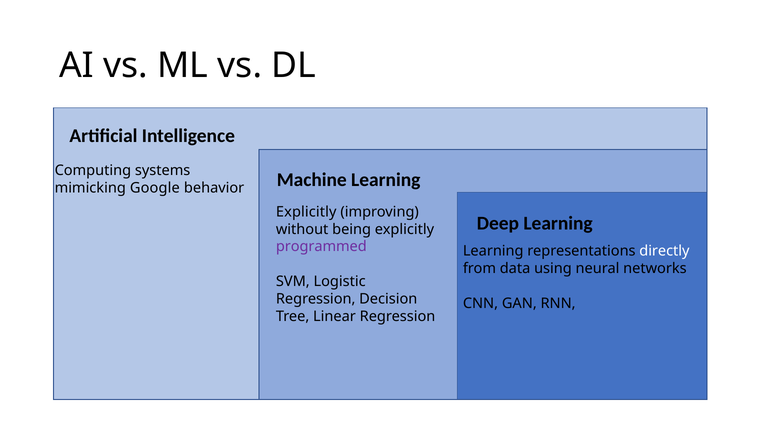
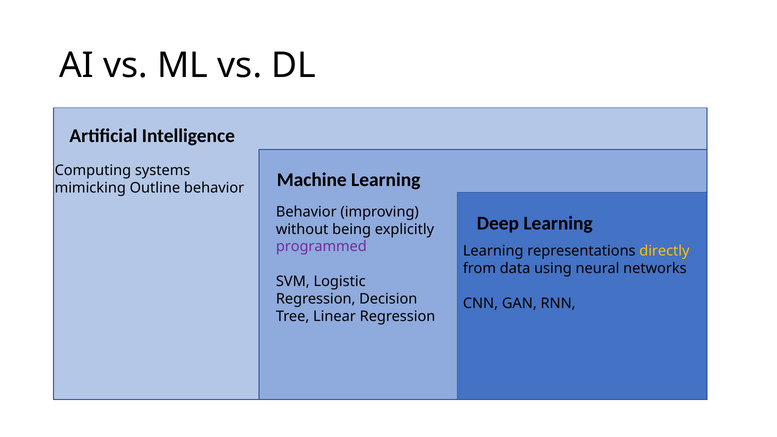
Google: Google -> Outline
Explicitly at (306, 212): Explicitly -> Behavior
directly colour: white -> yellow
